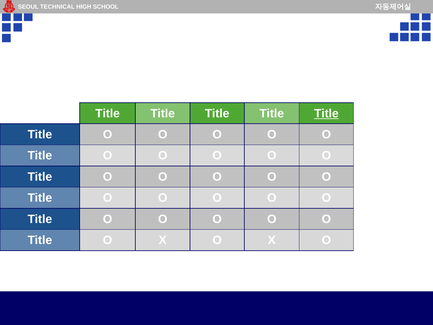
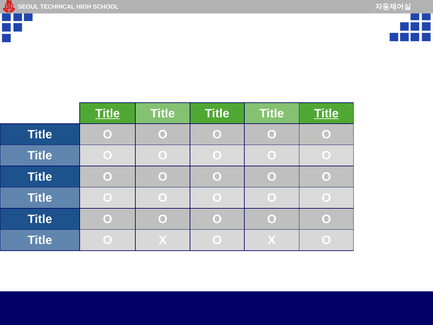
Title at (108, 113) underline: none -> present
